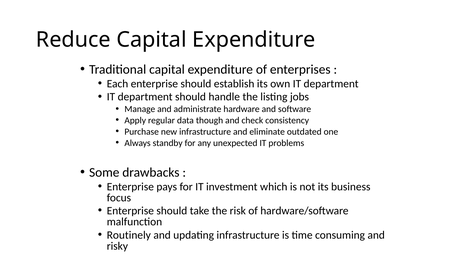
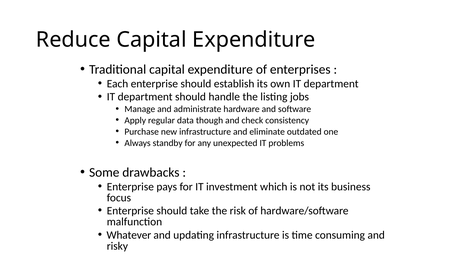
Routinely: Routinely -> Whatever
